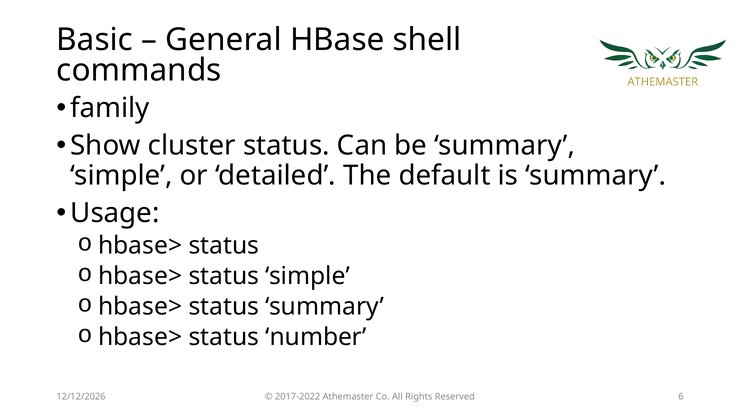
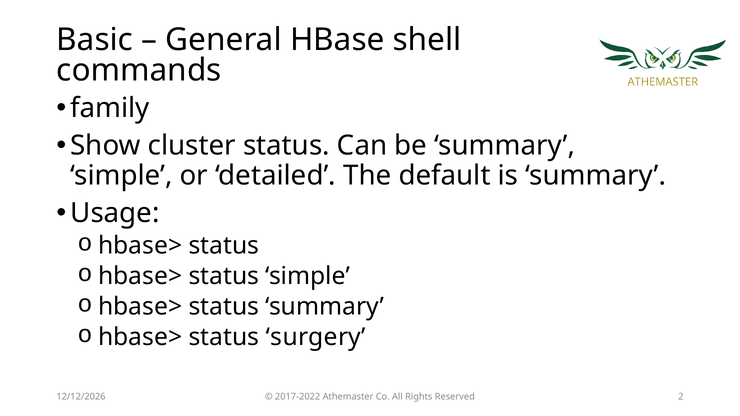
number: number -> surgery
6: 6 -> 2
